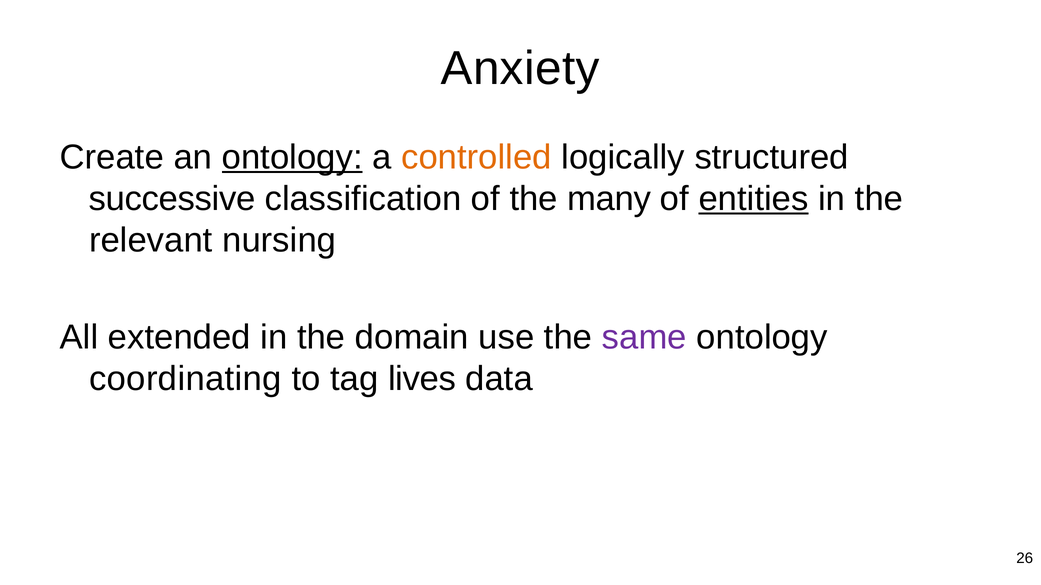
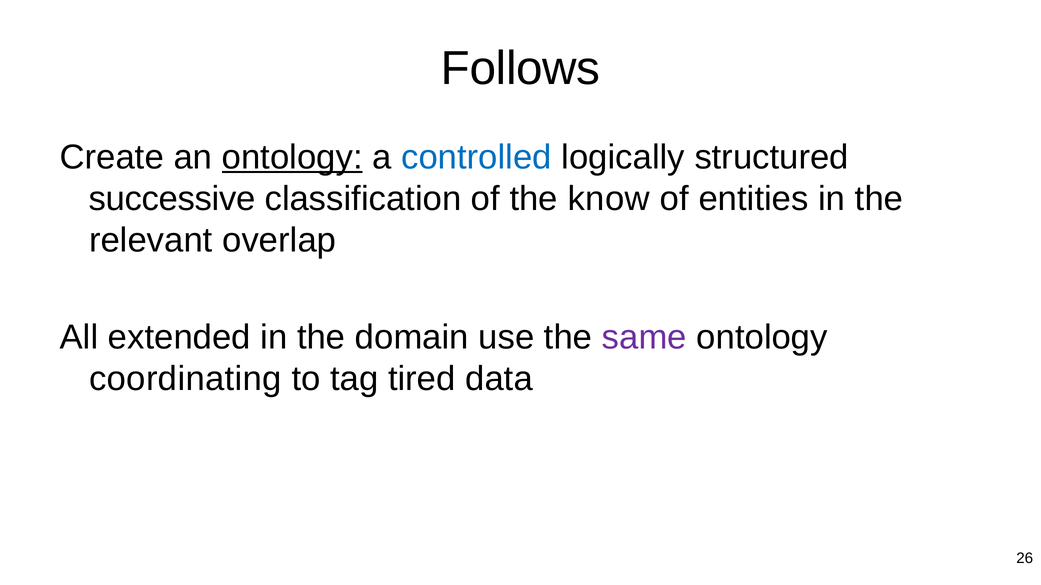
Anxiety: Anxiety -> Follows
controlled colour: orange -> blue
many: many -> know
entities underline: present -> none
nursing: nursing -> overlap
lives: lives -> tired
